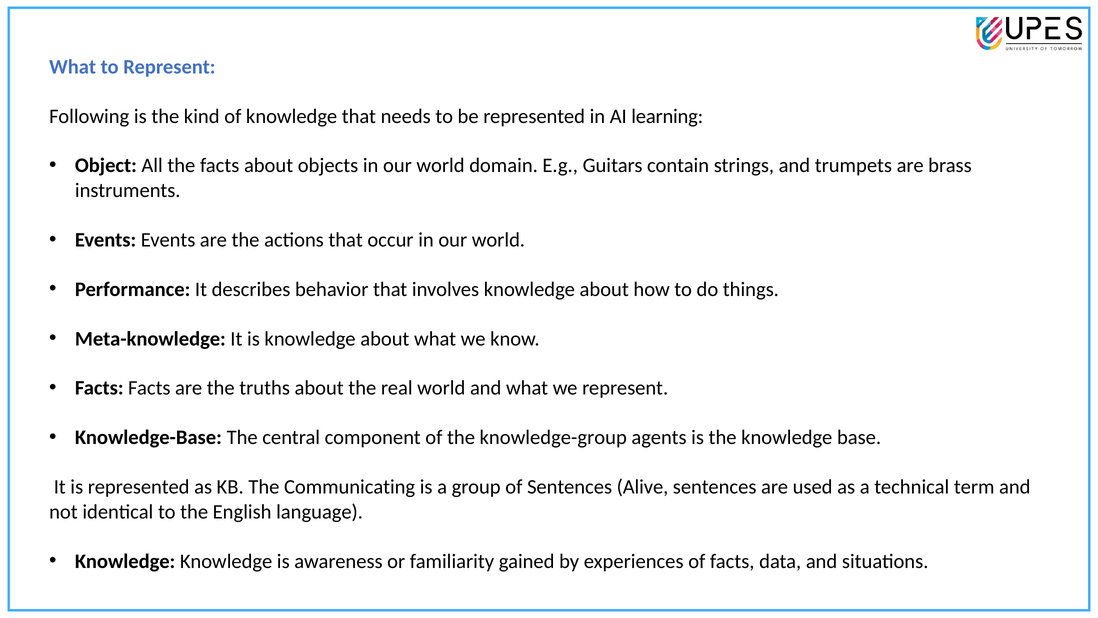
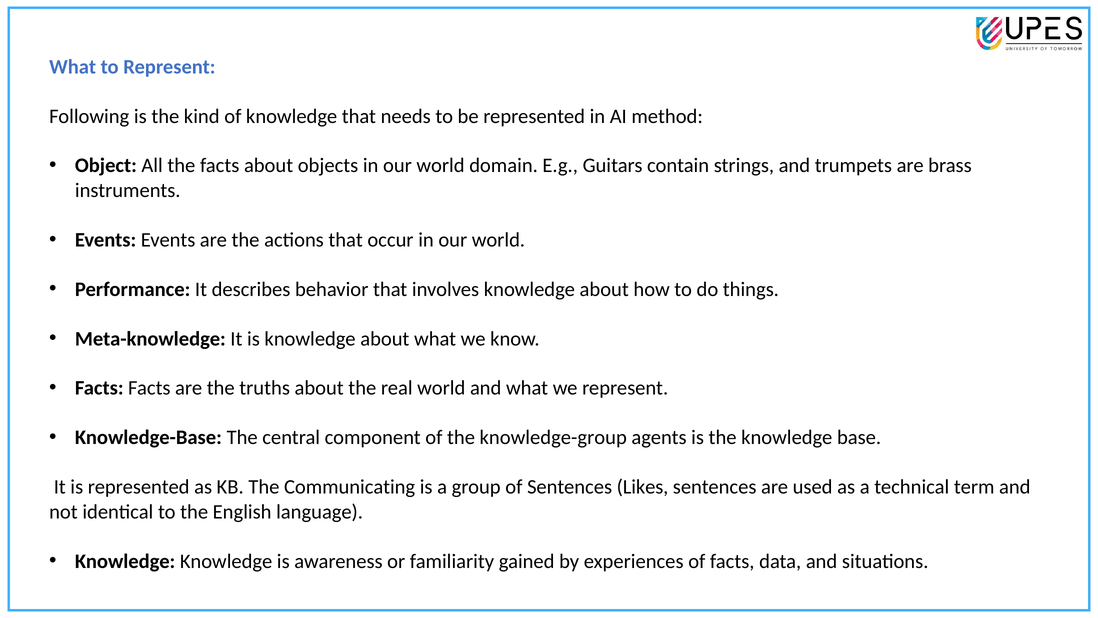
learning: learning -> method
Alive: Alive -> Likes
